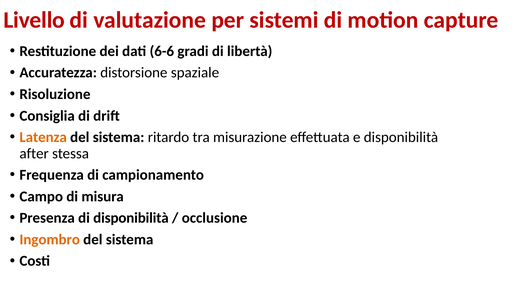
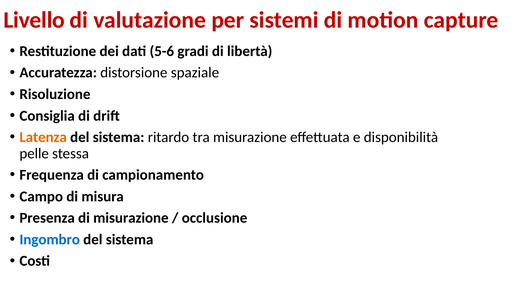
6-6: 6-6 -> 5-6
after: after -> pelle
di disponibilità: disponibilità -> misurazione
Ingombro colour: orange -> blue
